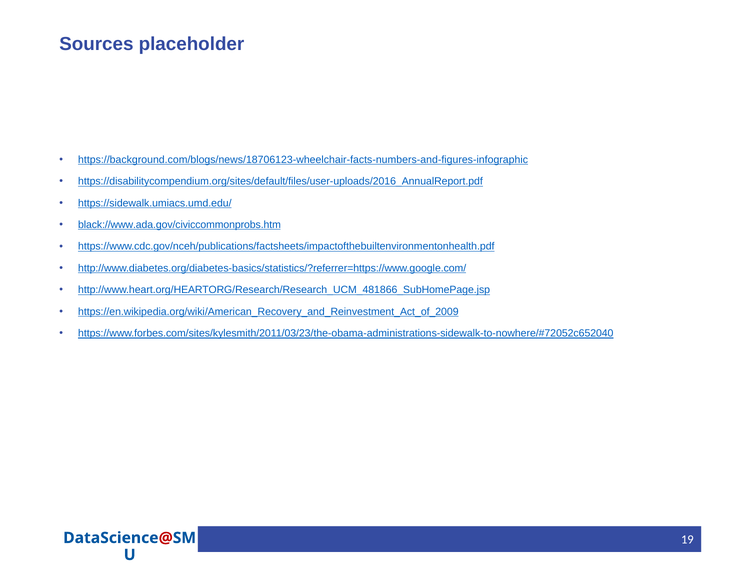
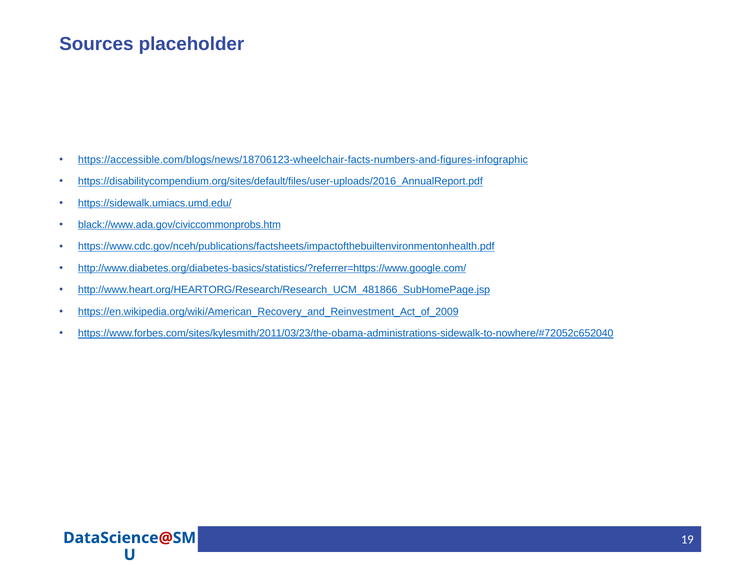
https://background.com/blogs/news/18706123-wheelchair-facts-numbers-and-figures-infographic: https://background.com/blogs/news/18706123-wheelchair-facts-numbers-and-figures-infographic -> https://accessible.com/blogs/news/18706123-wheelchair-facts-numbers-and-figures-infographic
